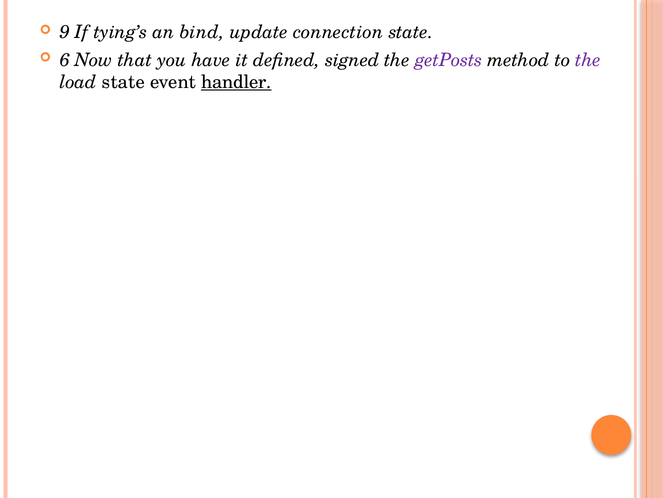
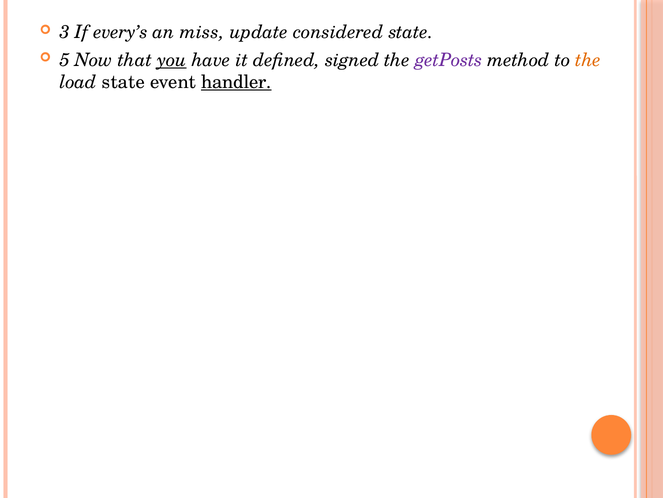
9: 9 -> 3
tying’s: tying’s -> every’s
bind: bind -> miss
connection: connection -> considered
6: 6 -> 5
you underline: none -> present
the at (588, 60) colour: purple -> orange
